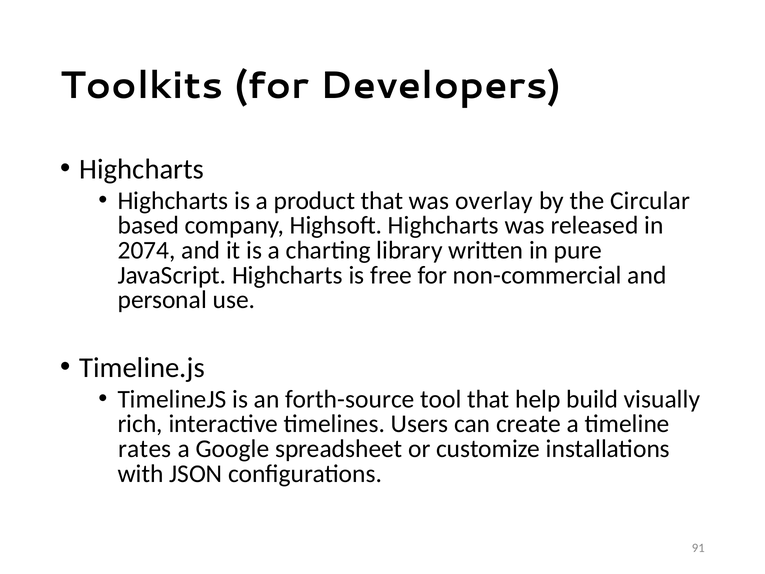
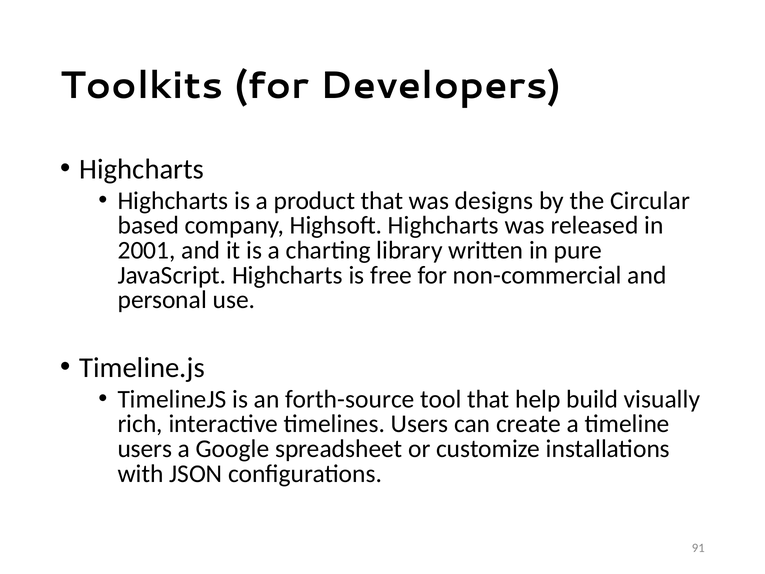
overlay: overlay -> designs
2074: 2074 -> 2001
rates at (145, 449): rates -> users
